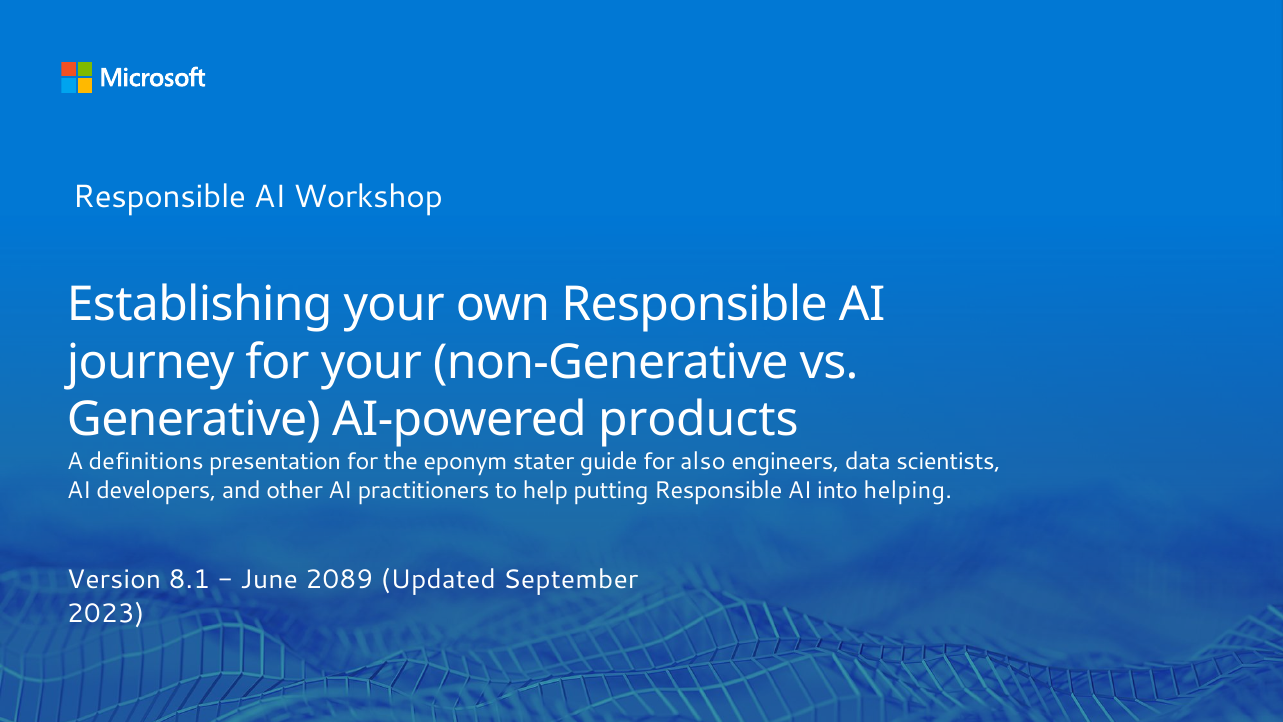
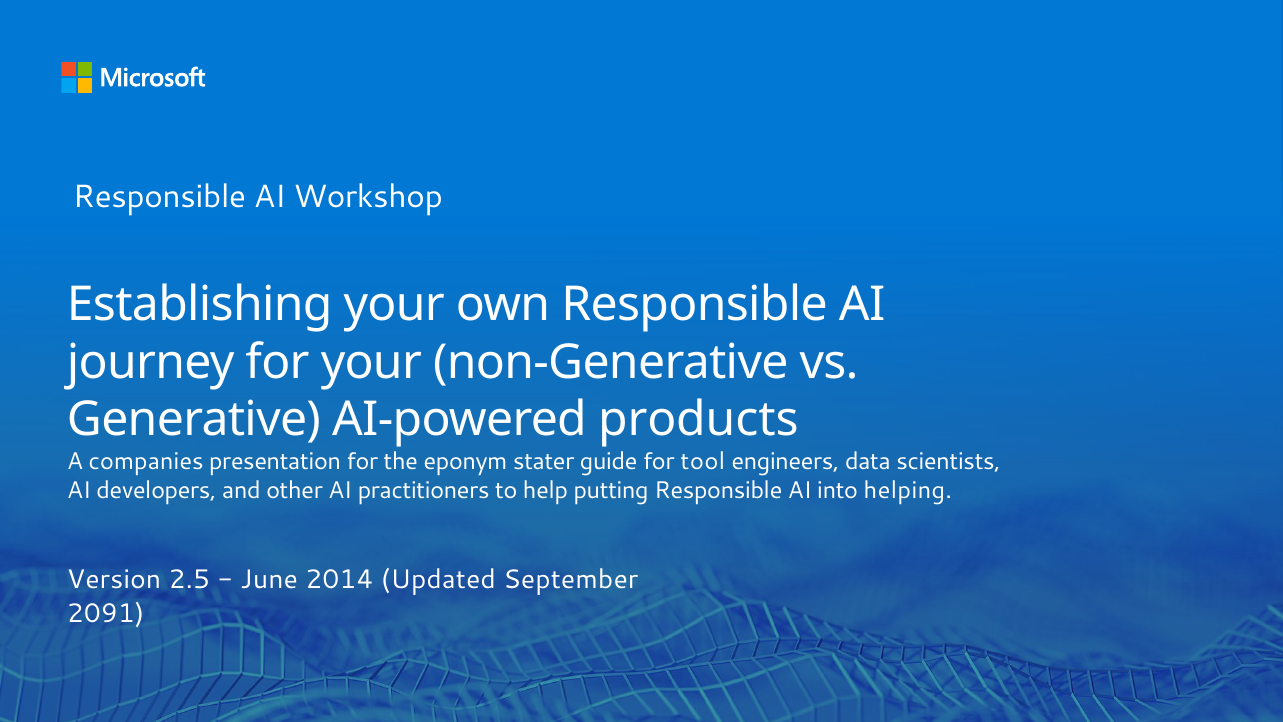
definitions: definitions -> companies
also: also -> tool
8.1: 8.1 -> 2.5
2089: 2089 -> 2014
2023: 2023 -> 2091
